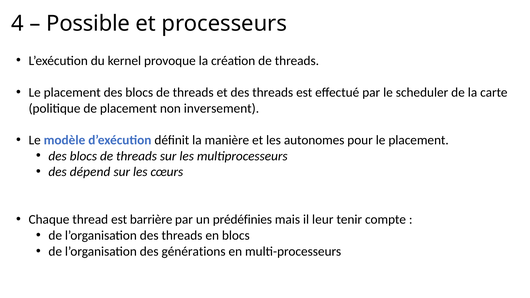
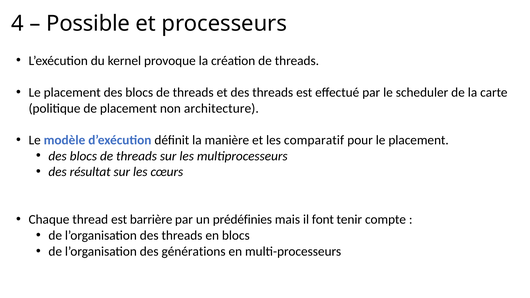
inversement: inversement -> architecture
autonomes: autonomes -> comparatif
dépend: dépend -> résultat
leur: leur -> font
